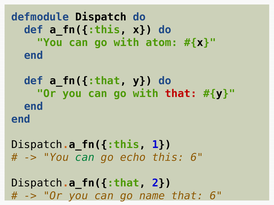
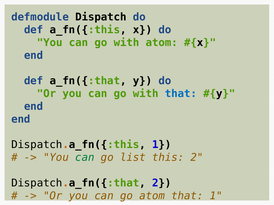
that at (181, 94) colour: red -> blue
echo: echo -> list
this 6: 6 -> 2
go name: name -> atom
that 6: 6 -> 1
